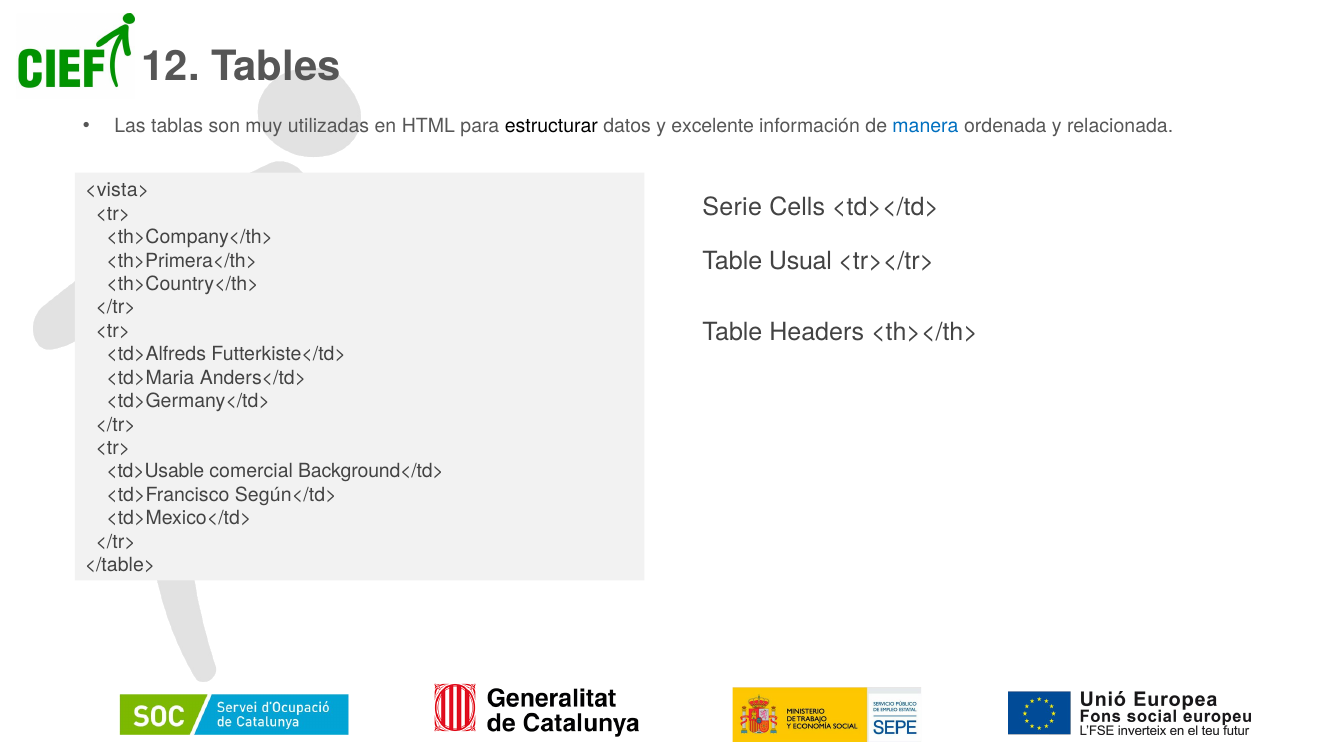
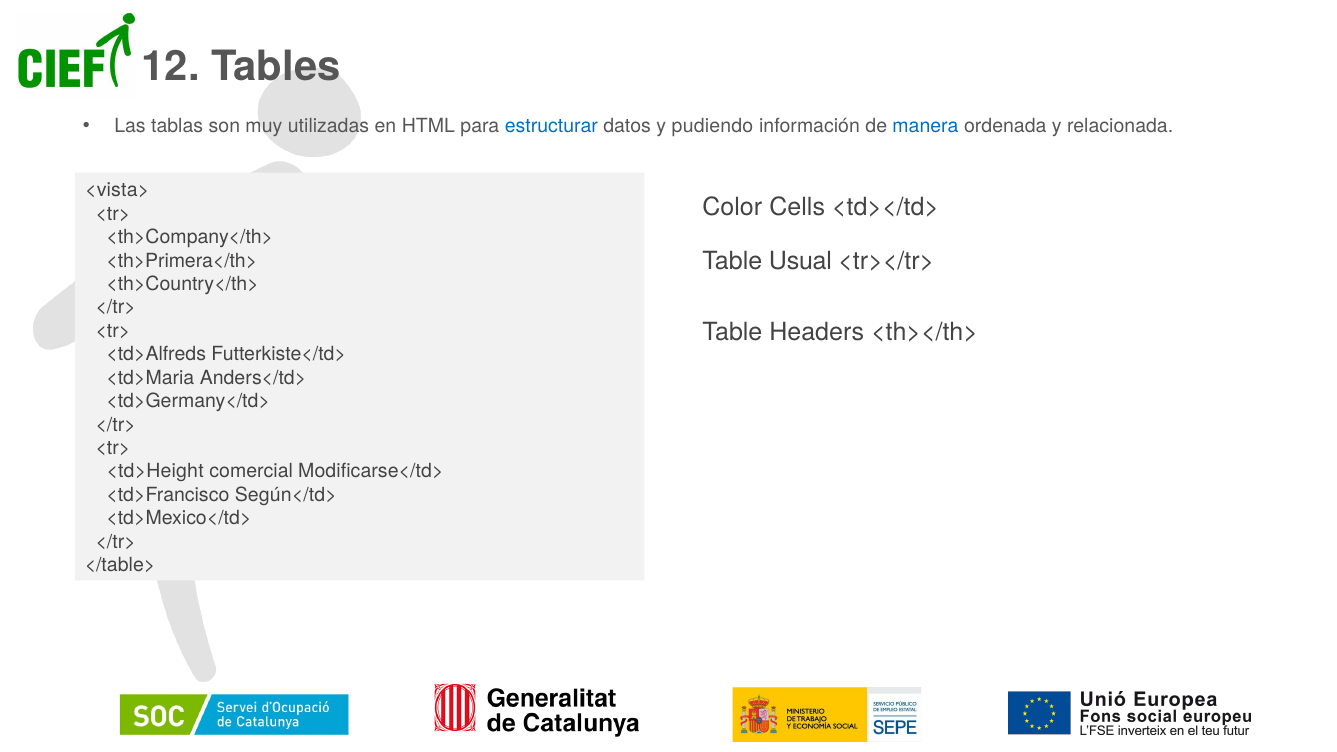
estructurar colour: black -> blue
excelente: excelente -> pudiendo
Serie: Serie -> Color
<td>Usable: <td>Usable -> <td>Height
Background</td>: Background</td> -> Modificarse</td>
